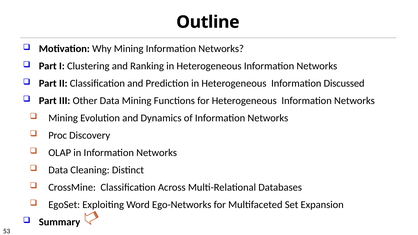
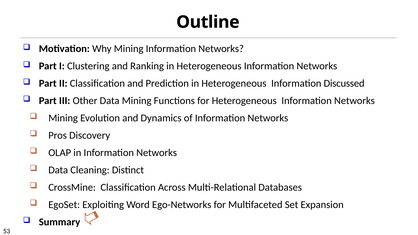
Proc: Proc -> Pros
